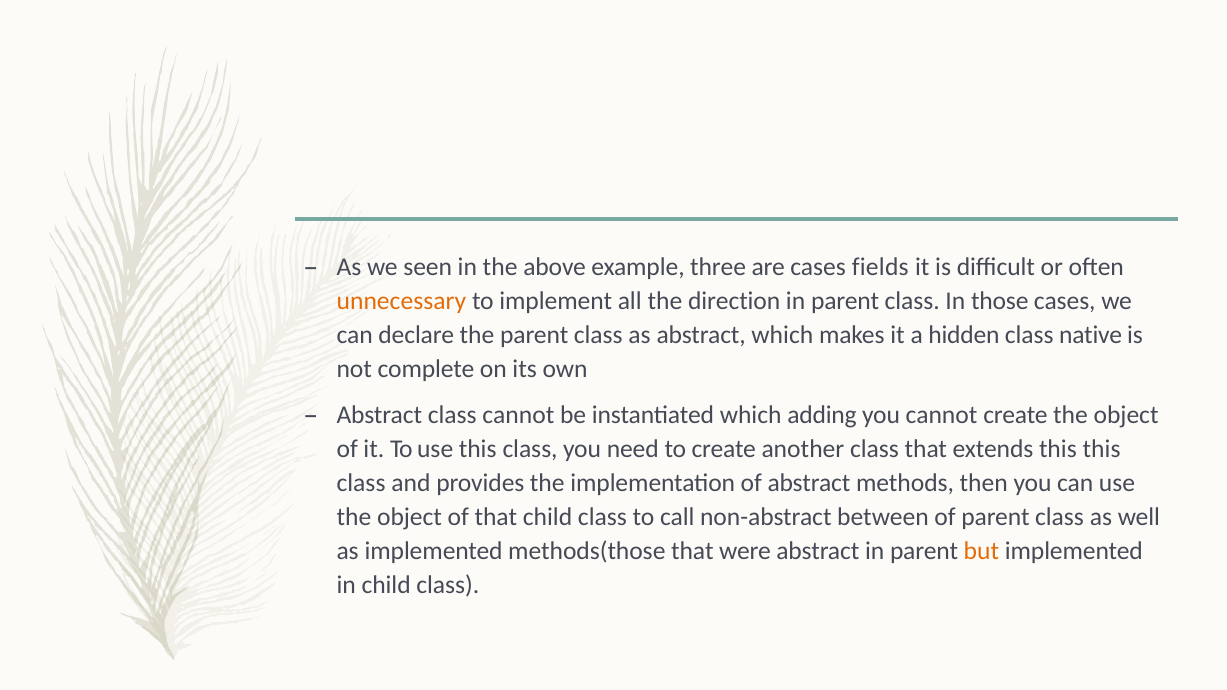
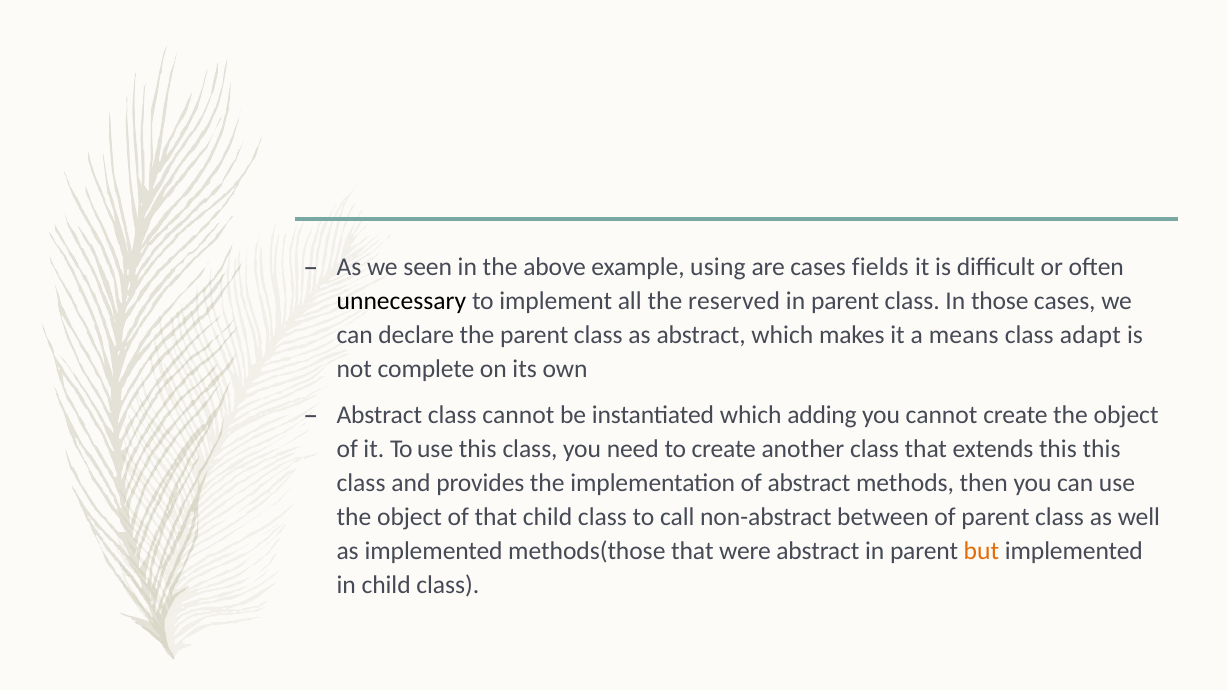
three: three -> using
unnecessary colour: orange -> black
direction: direction -> reserved
hidden: hidden -> means
native: native -> adapt
